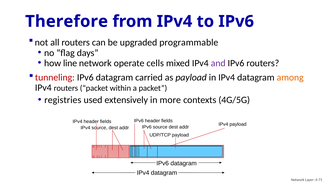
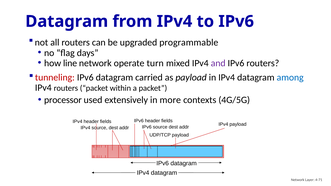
Therefore at (67, 21): Therefore -> Datagram
cells: cells -> turn
among colour: orange -> blue
registries: registries -> processor
